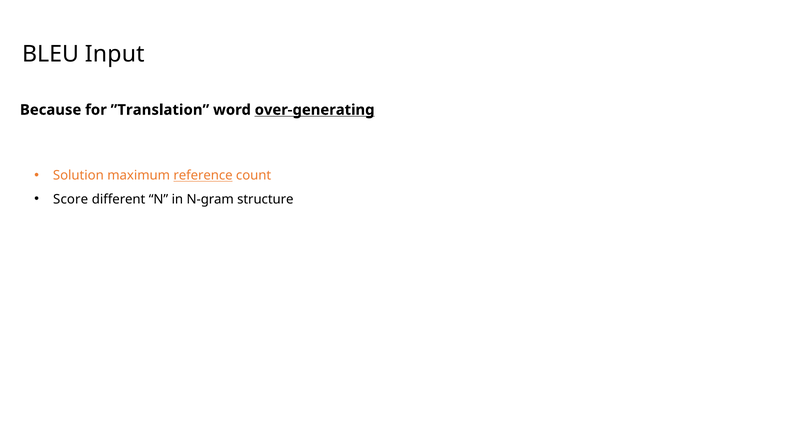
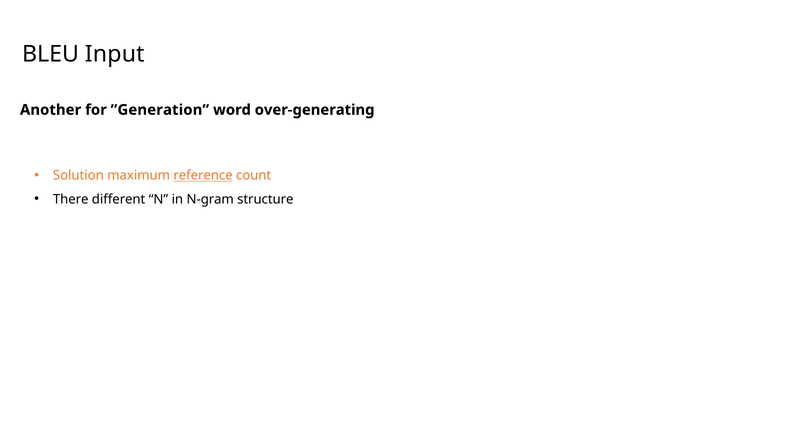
Because: Because -> Another
”Translation: ”Translation -> ”Generation
over-generating underline: present -> none
Score: Score -> There
